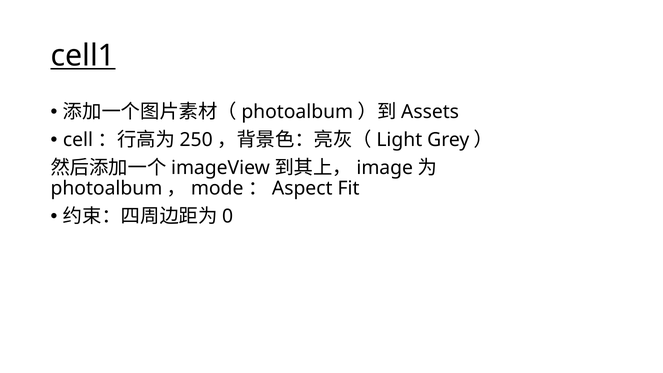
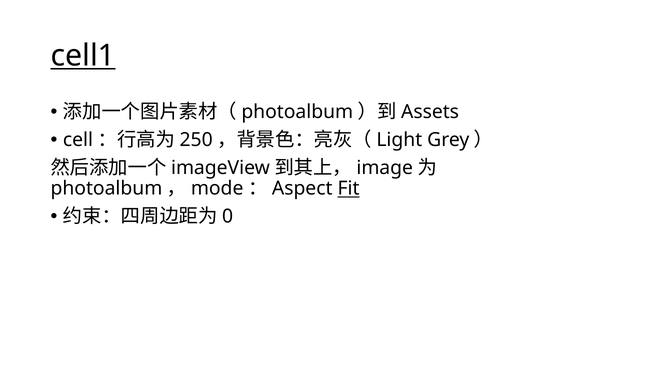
Fit underline: none -> present
